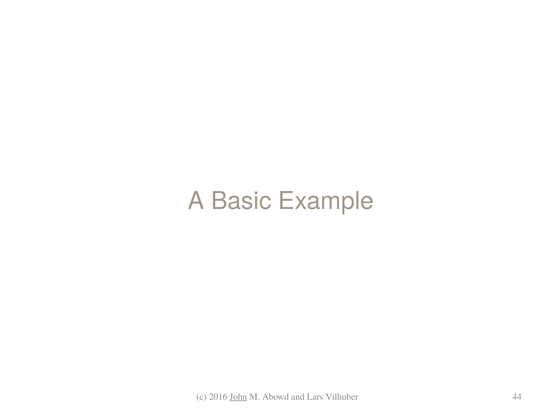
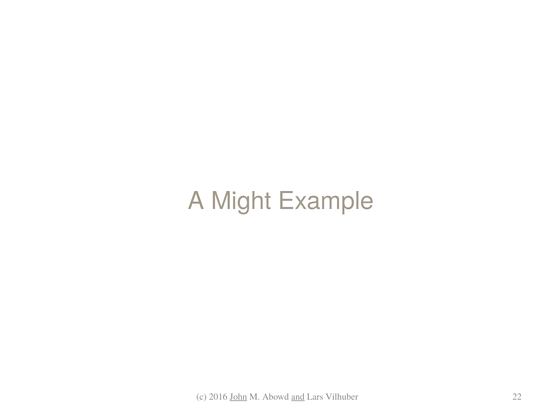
Basic: Basic -> Might
and underline: none -> present
44: 44 -> 22
